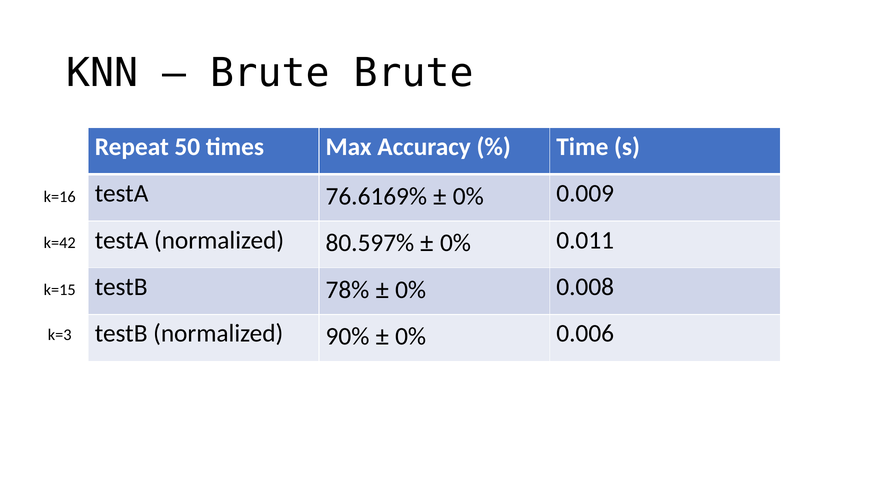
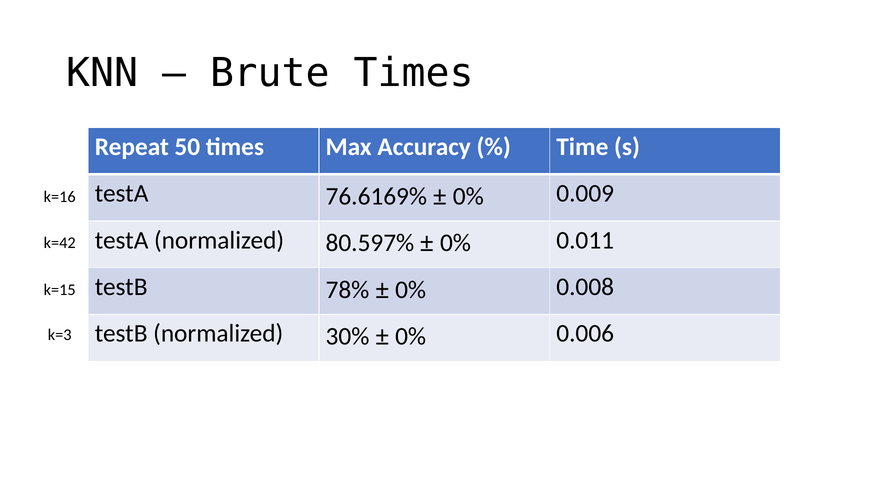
Brute Brute: Brute -> Times
90%: 90% -> 30%
